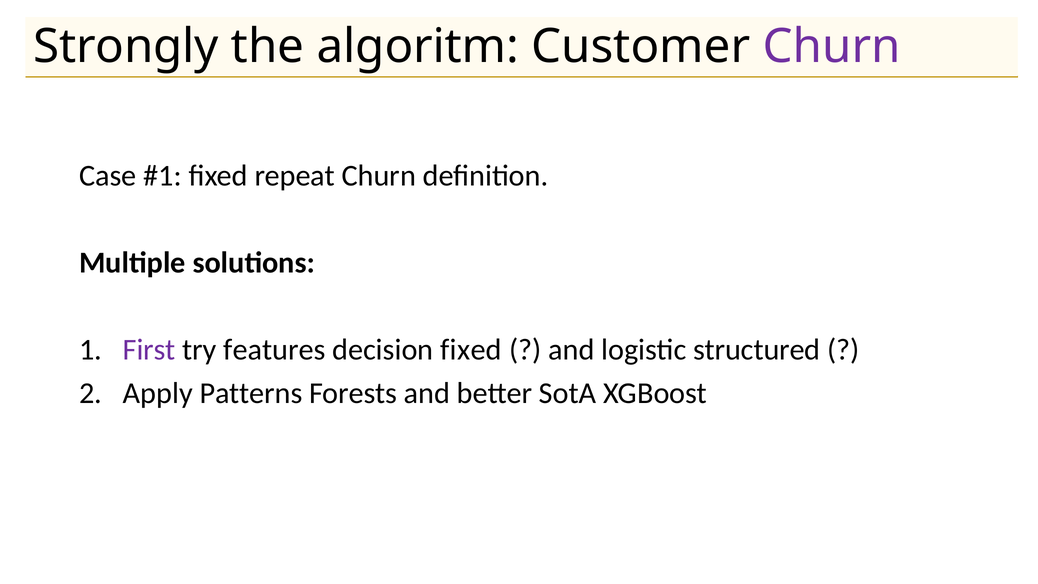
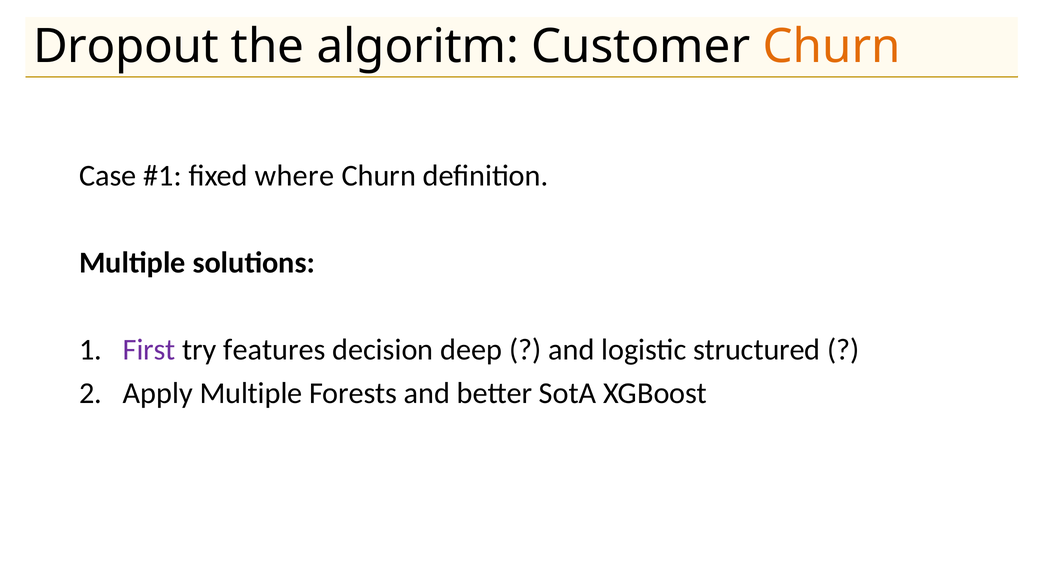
Strongly: Strongly -> Dropout
Churn at (832, 46) colour: purple -> orange
repeat: repeat -> where
decision fixed: fixed -> deep
Apply Patterns: Patterns -> Multiple
